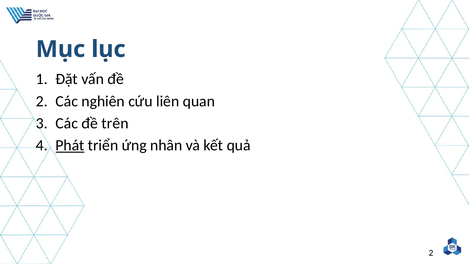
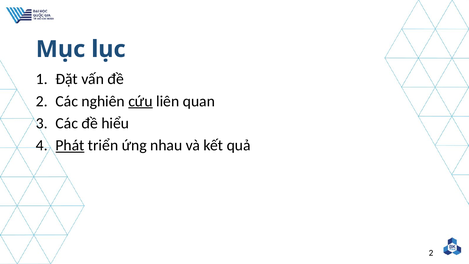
cứu underline: none -> present
trên: trên -> hiểu
nhân: nhân -> nhau
